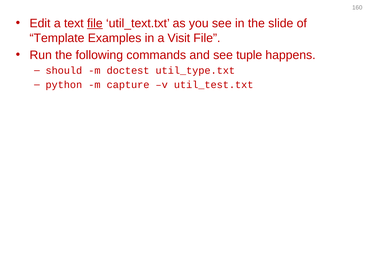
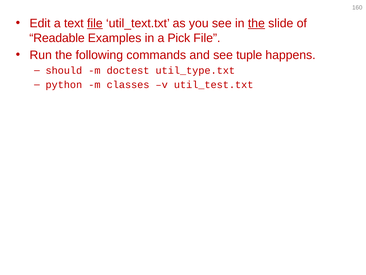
the at (256, 23) underline: none -> present
Template: Template -> Readable
Visit: Visit -> Pick
capture: capture -> classes
